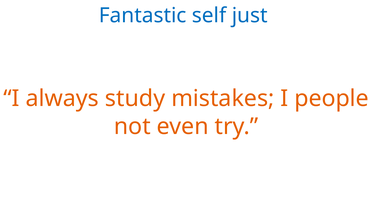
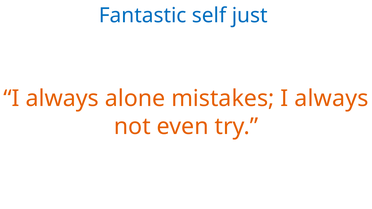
study: study -> alone
mistakes I people: people -> always
